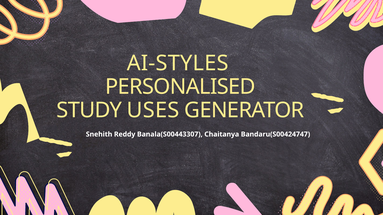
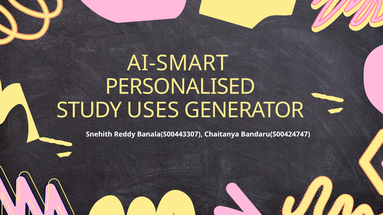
AI-STYLES: AI-STYLES -> AI-SMART
